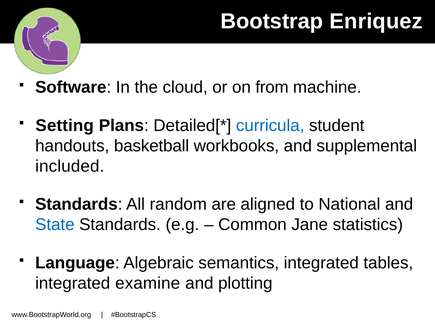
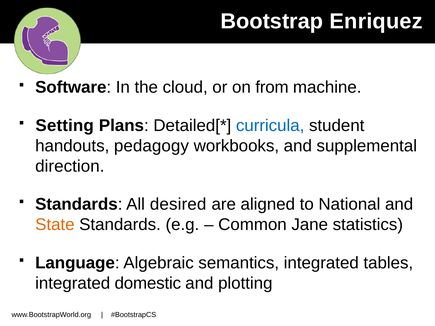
basketball: basketball -> pedagogy
included: included -> direction
random: random -> desired
State colour: blue -> orange
examine: examine -> domestic
